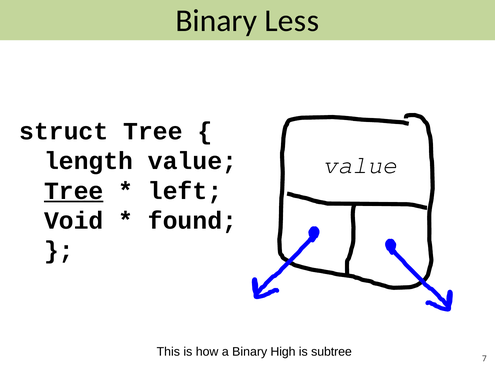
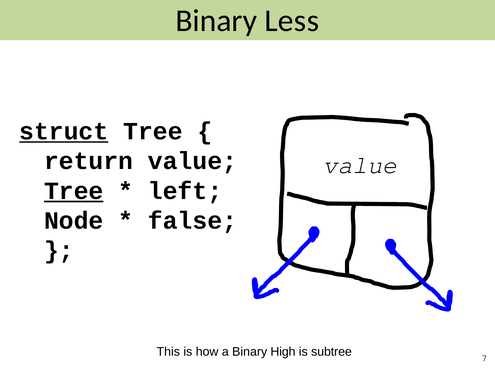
struct underline: none -> present
length: length -> return
Void: Void -> Node
found: found -> false
